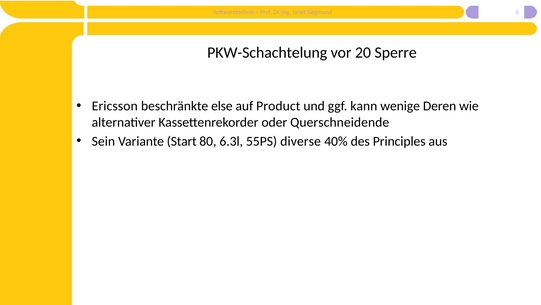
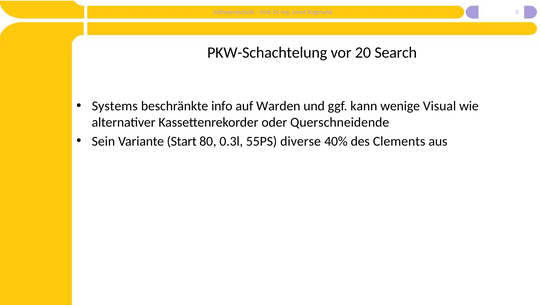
Sperre: Sperre -> Search
Ericsson: Ericsson -> Systems
else: else -> info
Product: Product -> Warden
Deren: Deren -> Visual
6.3l: 6.3l -> 0.3l
Principles: Principles -> Clements
